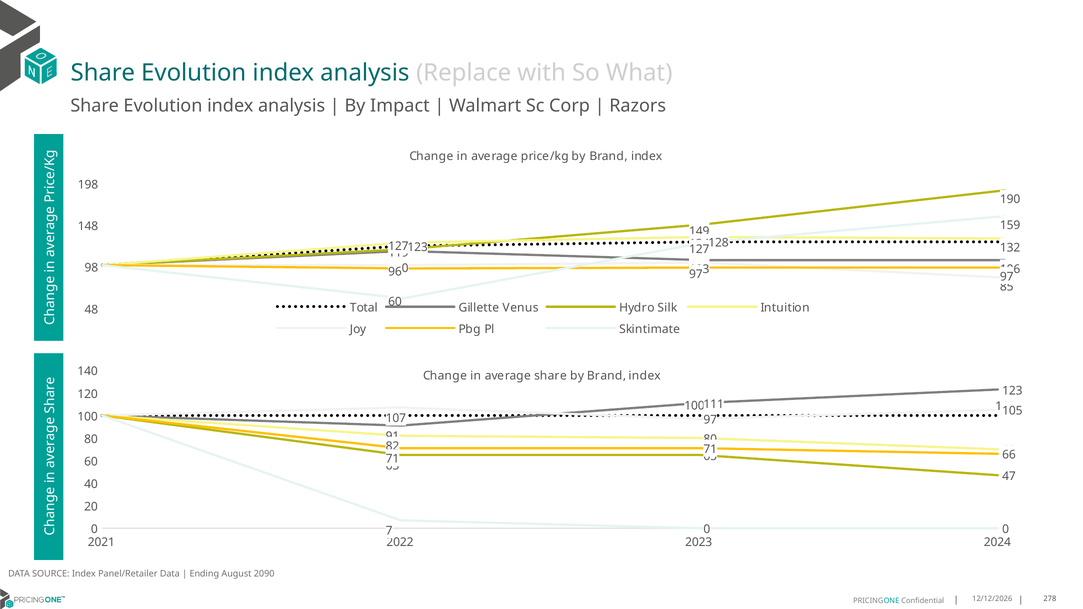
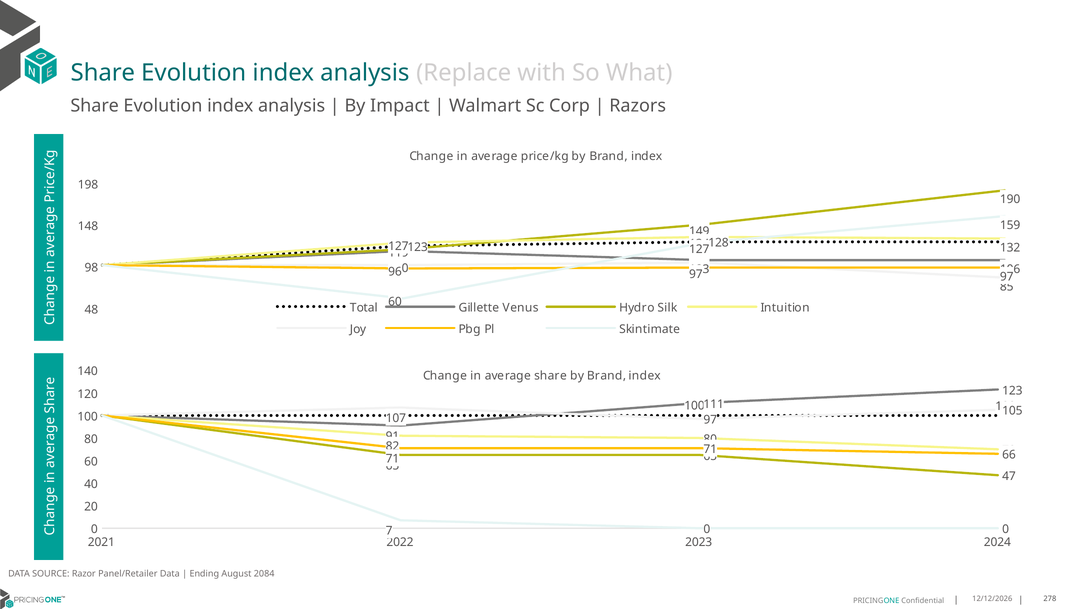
SOURCE Index: Index -> Razor
2090: 2090 -> 2084
